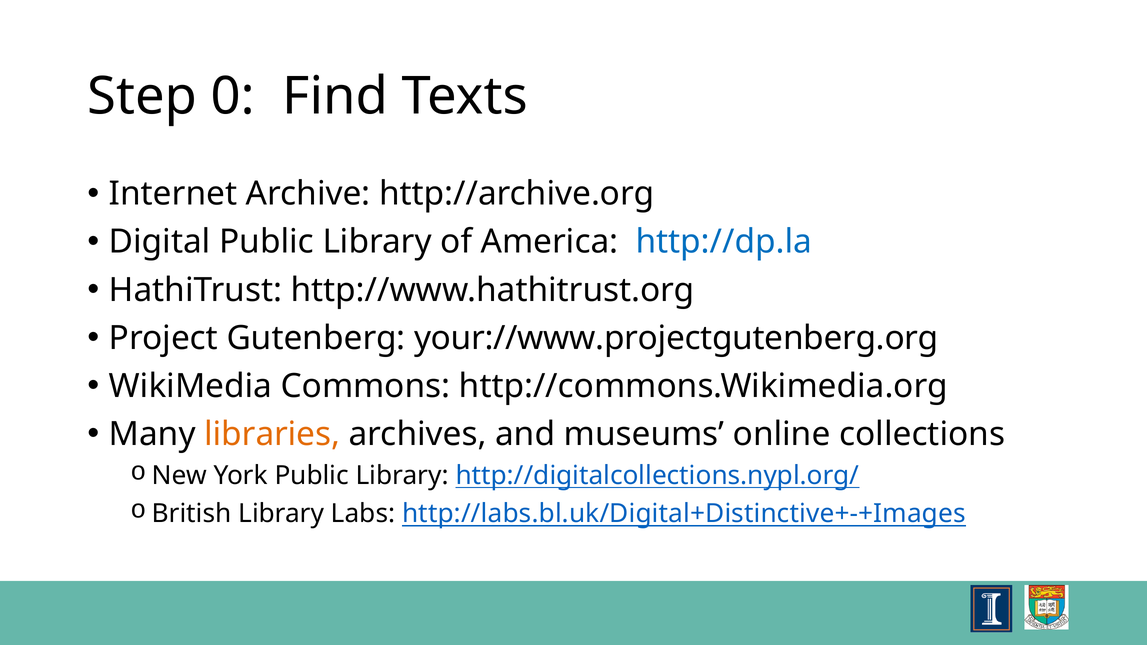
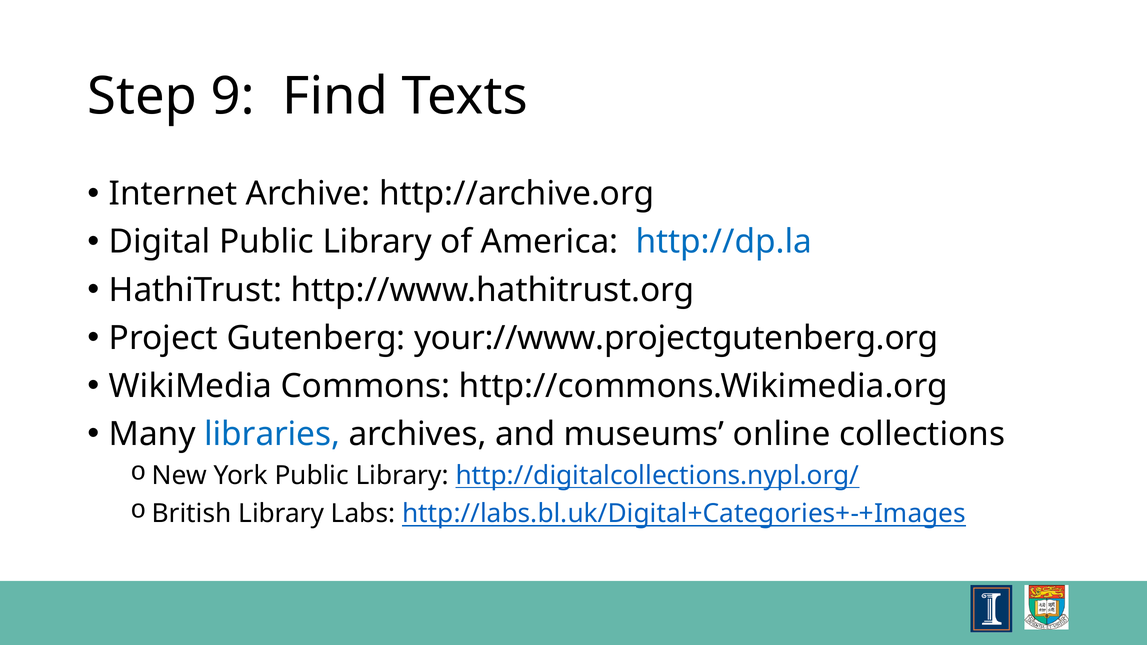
0: 0 -> 9
libraries colour: orange -> blue
http://labs.bl.uk/Digital+Distinctive+-+Images: http://labs.bl.uk/Digital+Distinctive+-+Images -> http://labs.bl.uk/Digital+Categories+-+Images
